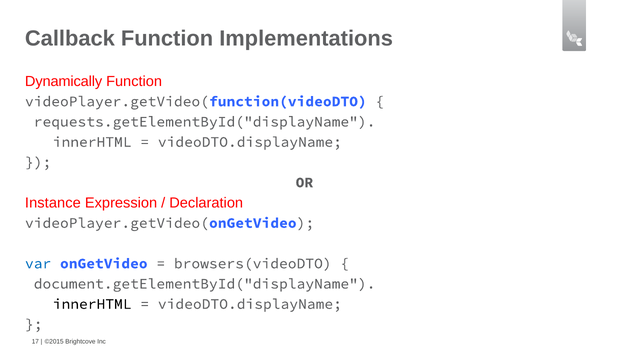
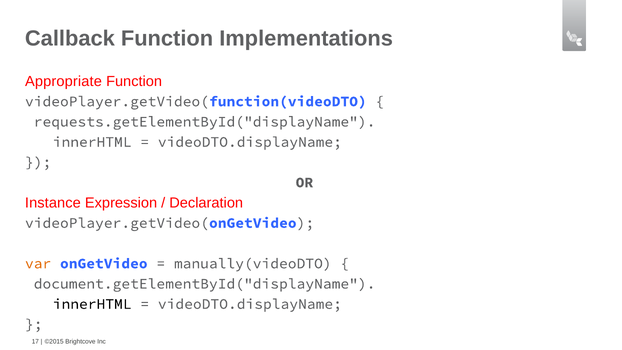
Dynamically: Dynamically -> Appropriate
var colour: blue -> orange
browsers(videoDTO: browsers(videoDTO -> manually(videoDTO
